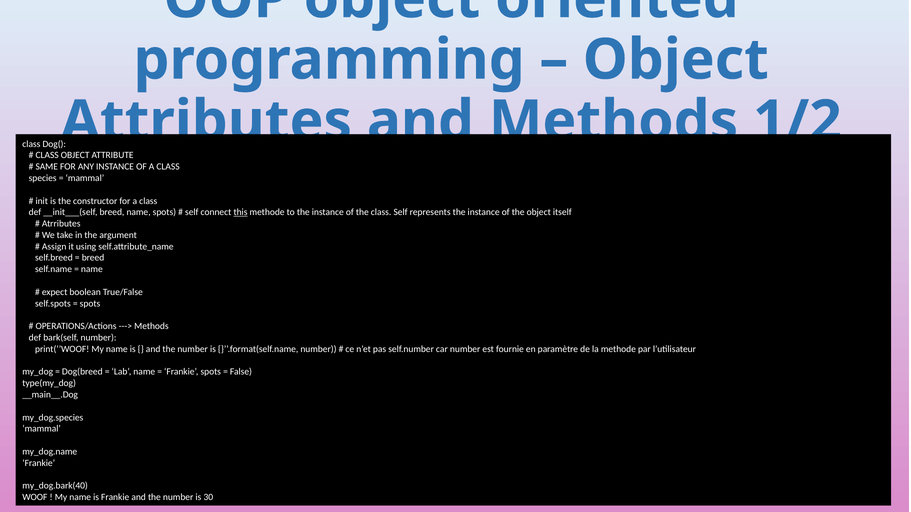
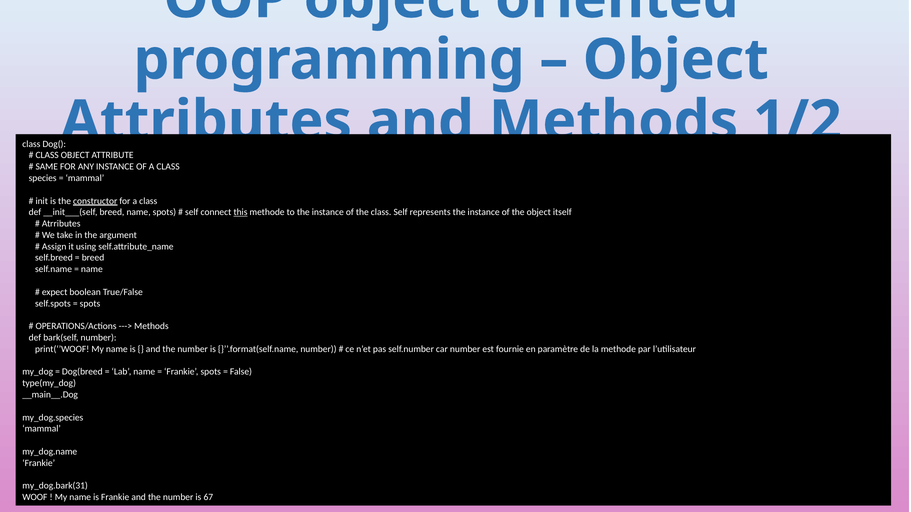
constructor underline: none -> present
my_dog.bark(40: my_dog.bark(40 -> my_dog.bark(31
30: 30 -> 67
